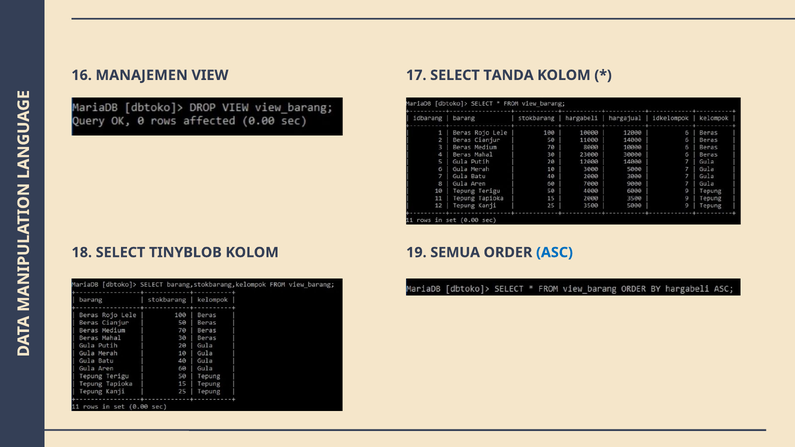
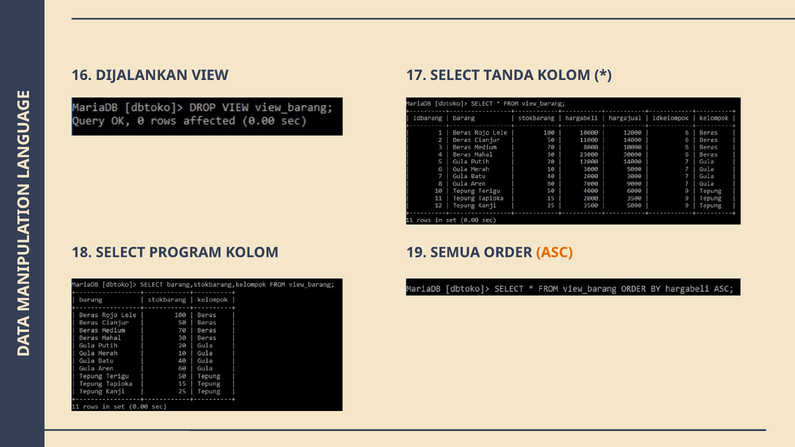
MANAJEMEN: MANAJEMEN -> DIJALANKAN
TINYBLOB: TINYBLOB -> PROGRAM
ASC colour: blue -> orange
